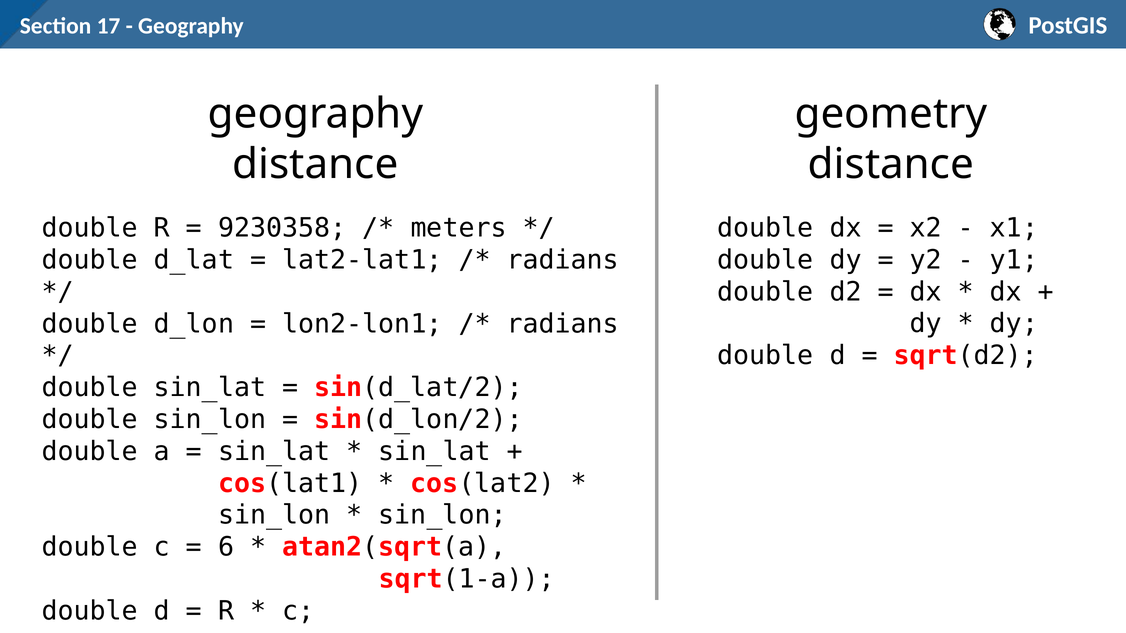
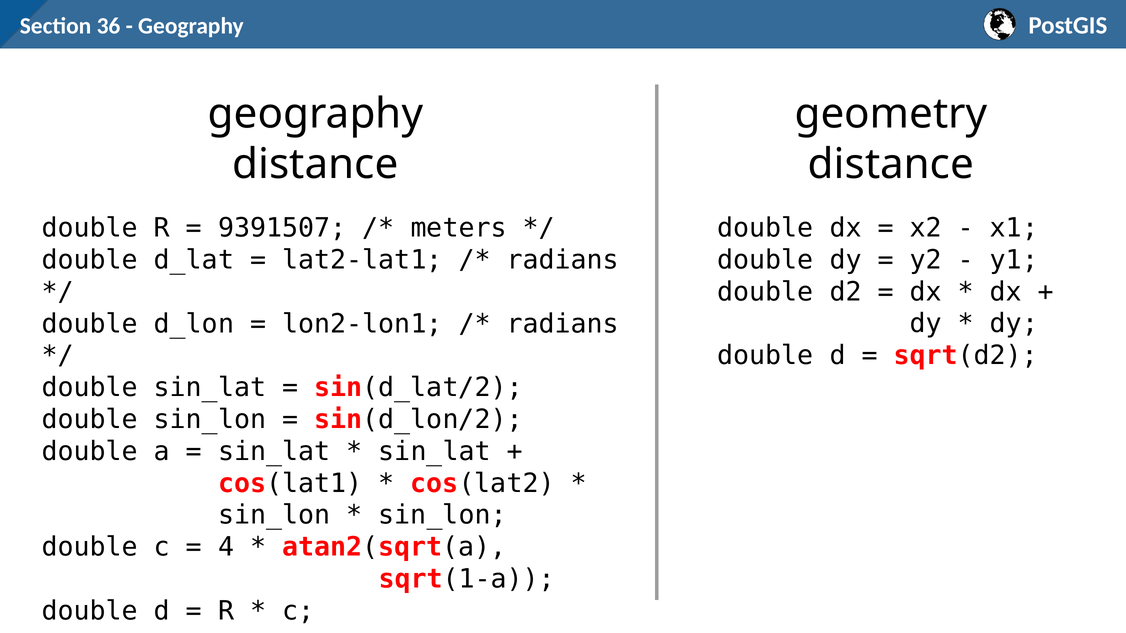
17: 17 -> 36
9230358: 9230358 -> 9391507
6: 6 -> 4
